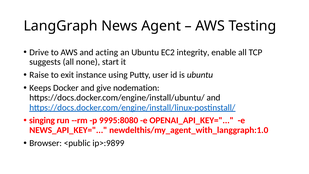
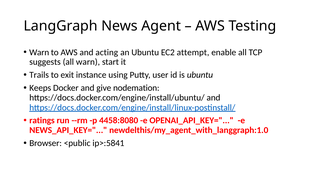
Drive at (39, 52): Drive -> Warn
integrity: integrity -> attempt
all none: none -> warn
Raise: Raise -> Trails
singing: singing -> ratings
9995:8080: 9995:8080 -> 4458:8080
ip>:9899: ip>:9899 -> ip>:5841
